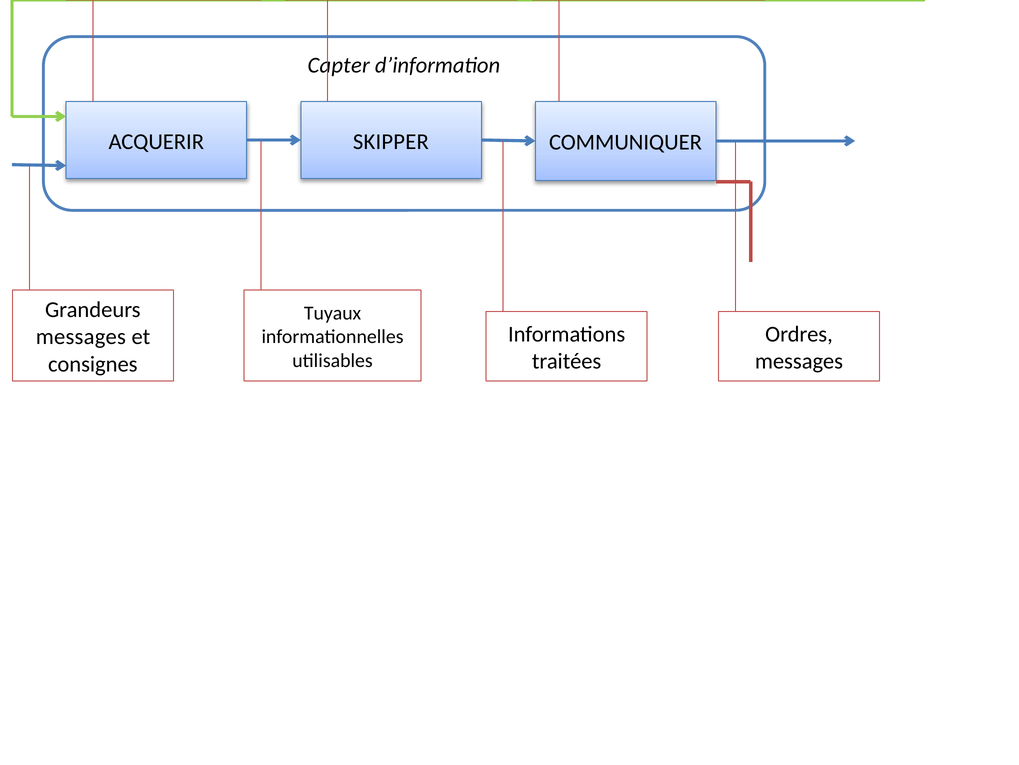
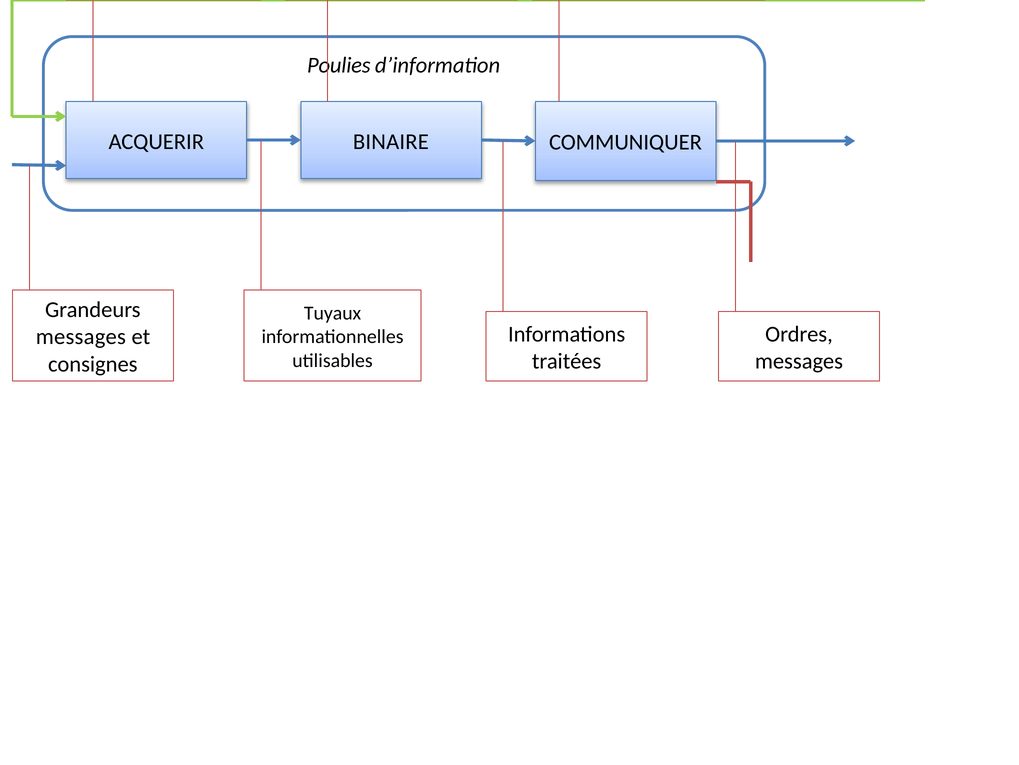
Capter: Capter -> Poulies
SKIPPER: SKIPPER -> BINAIRE
